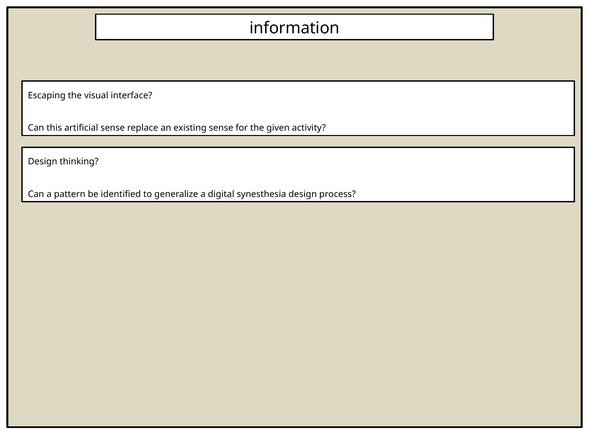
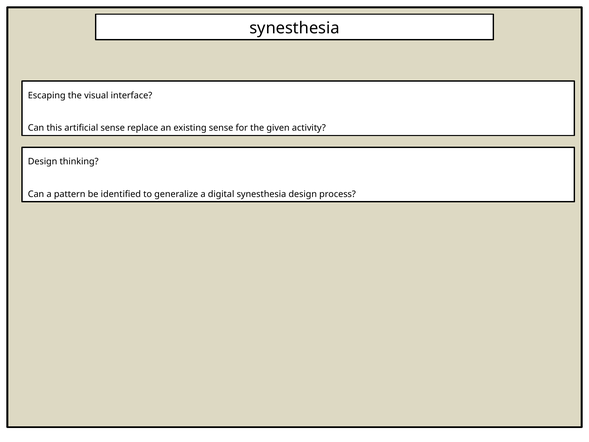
information at (295, 28): information -> synesthesia
